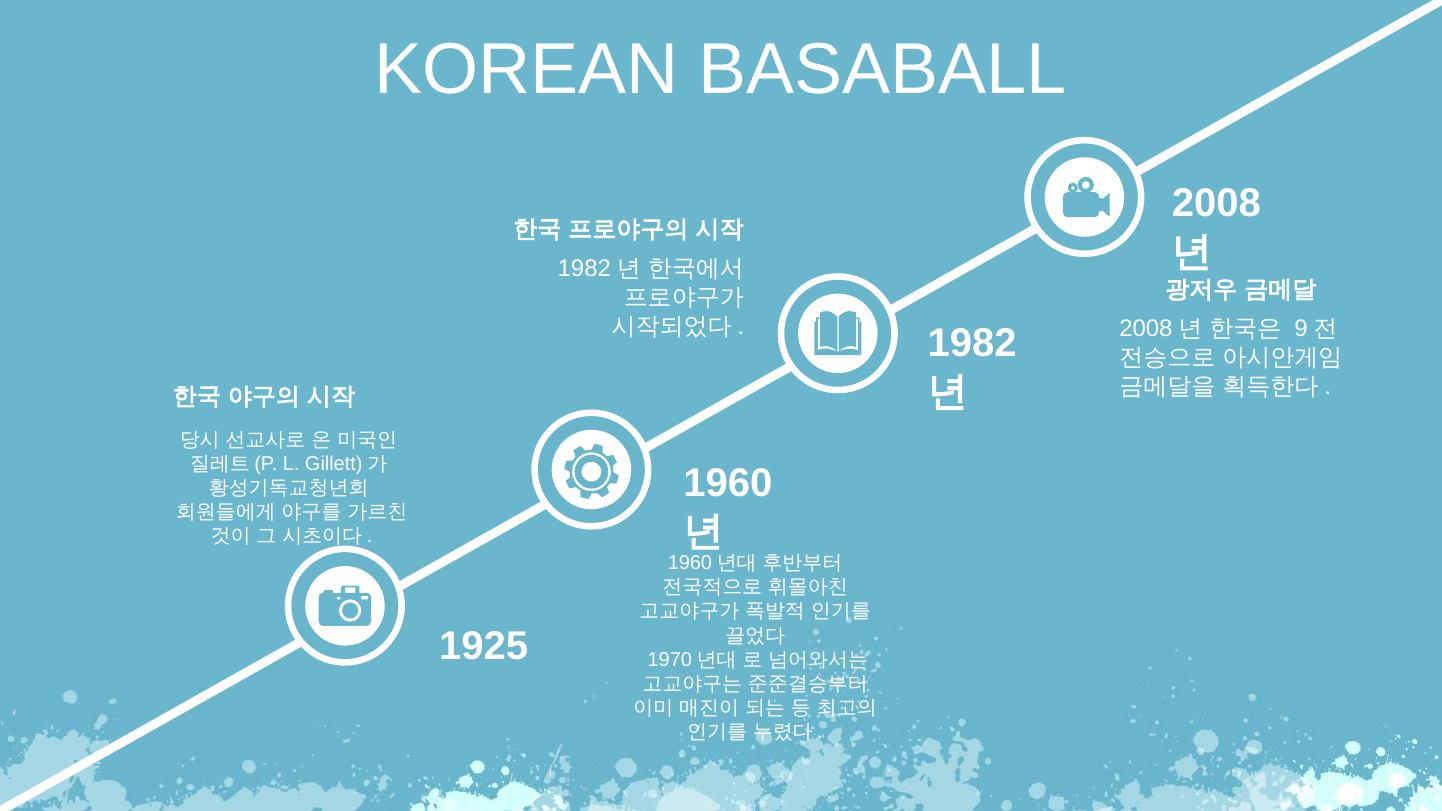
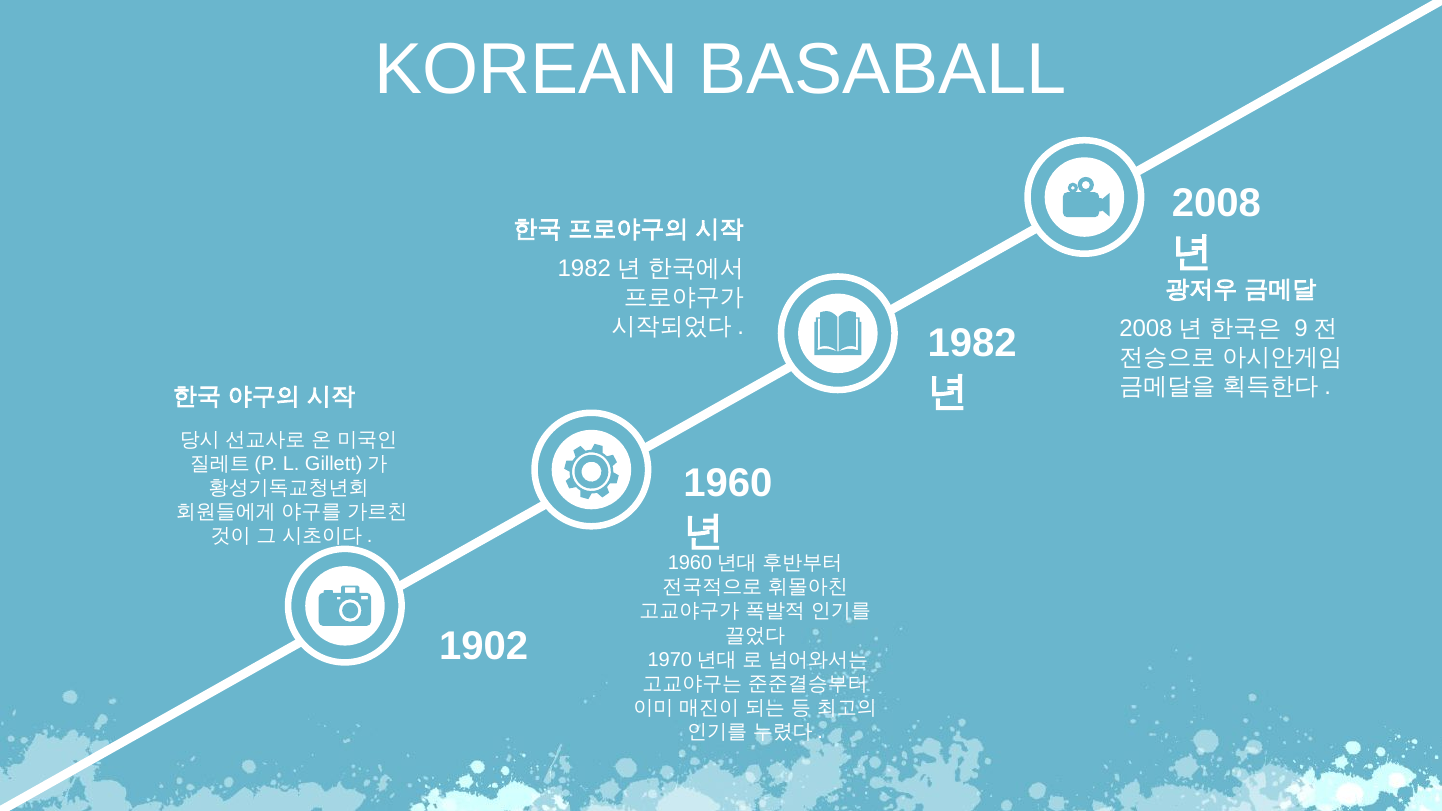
1925: 1925 -> 1902
